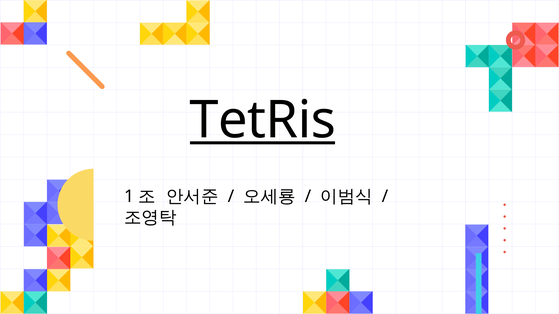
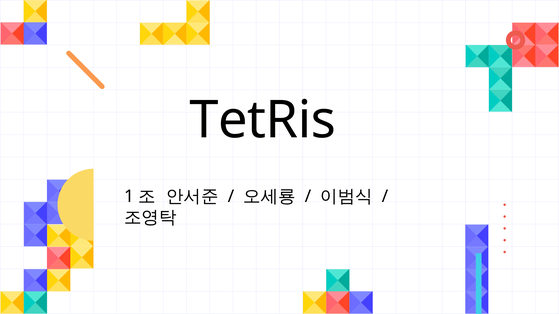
TetRis underline: present -> none
